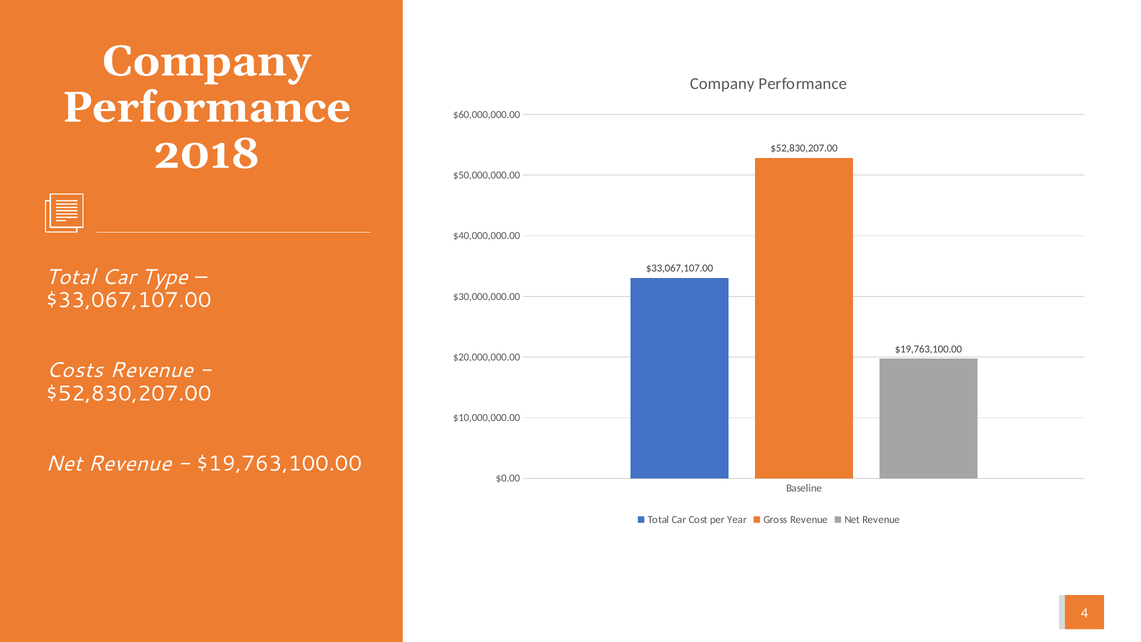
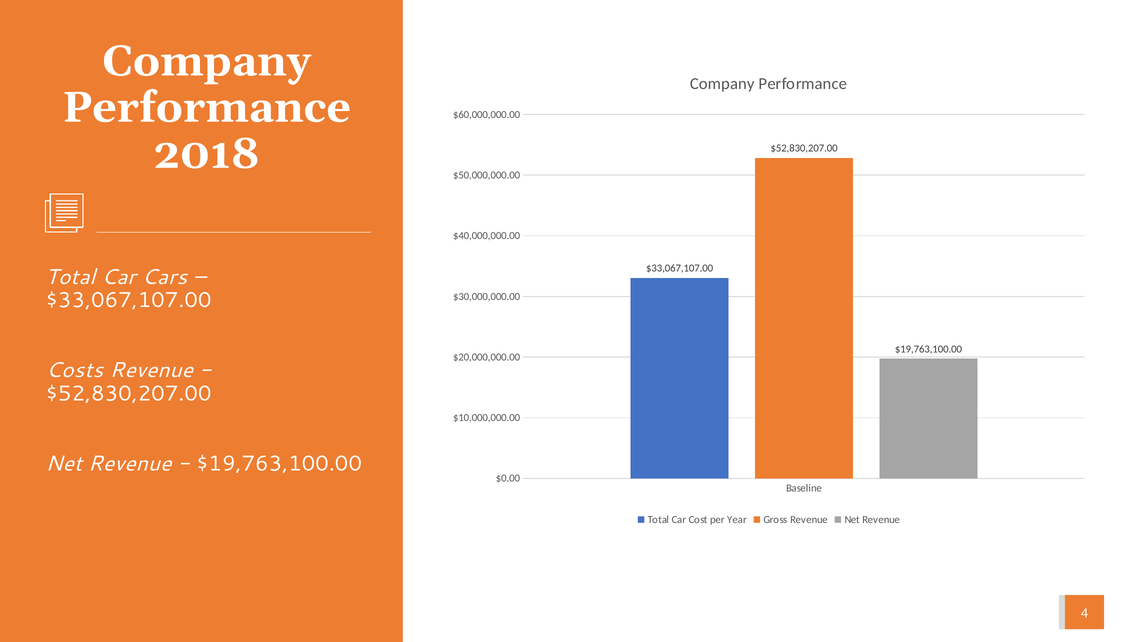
Type: Type -> Cars
